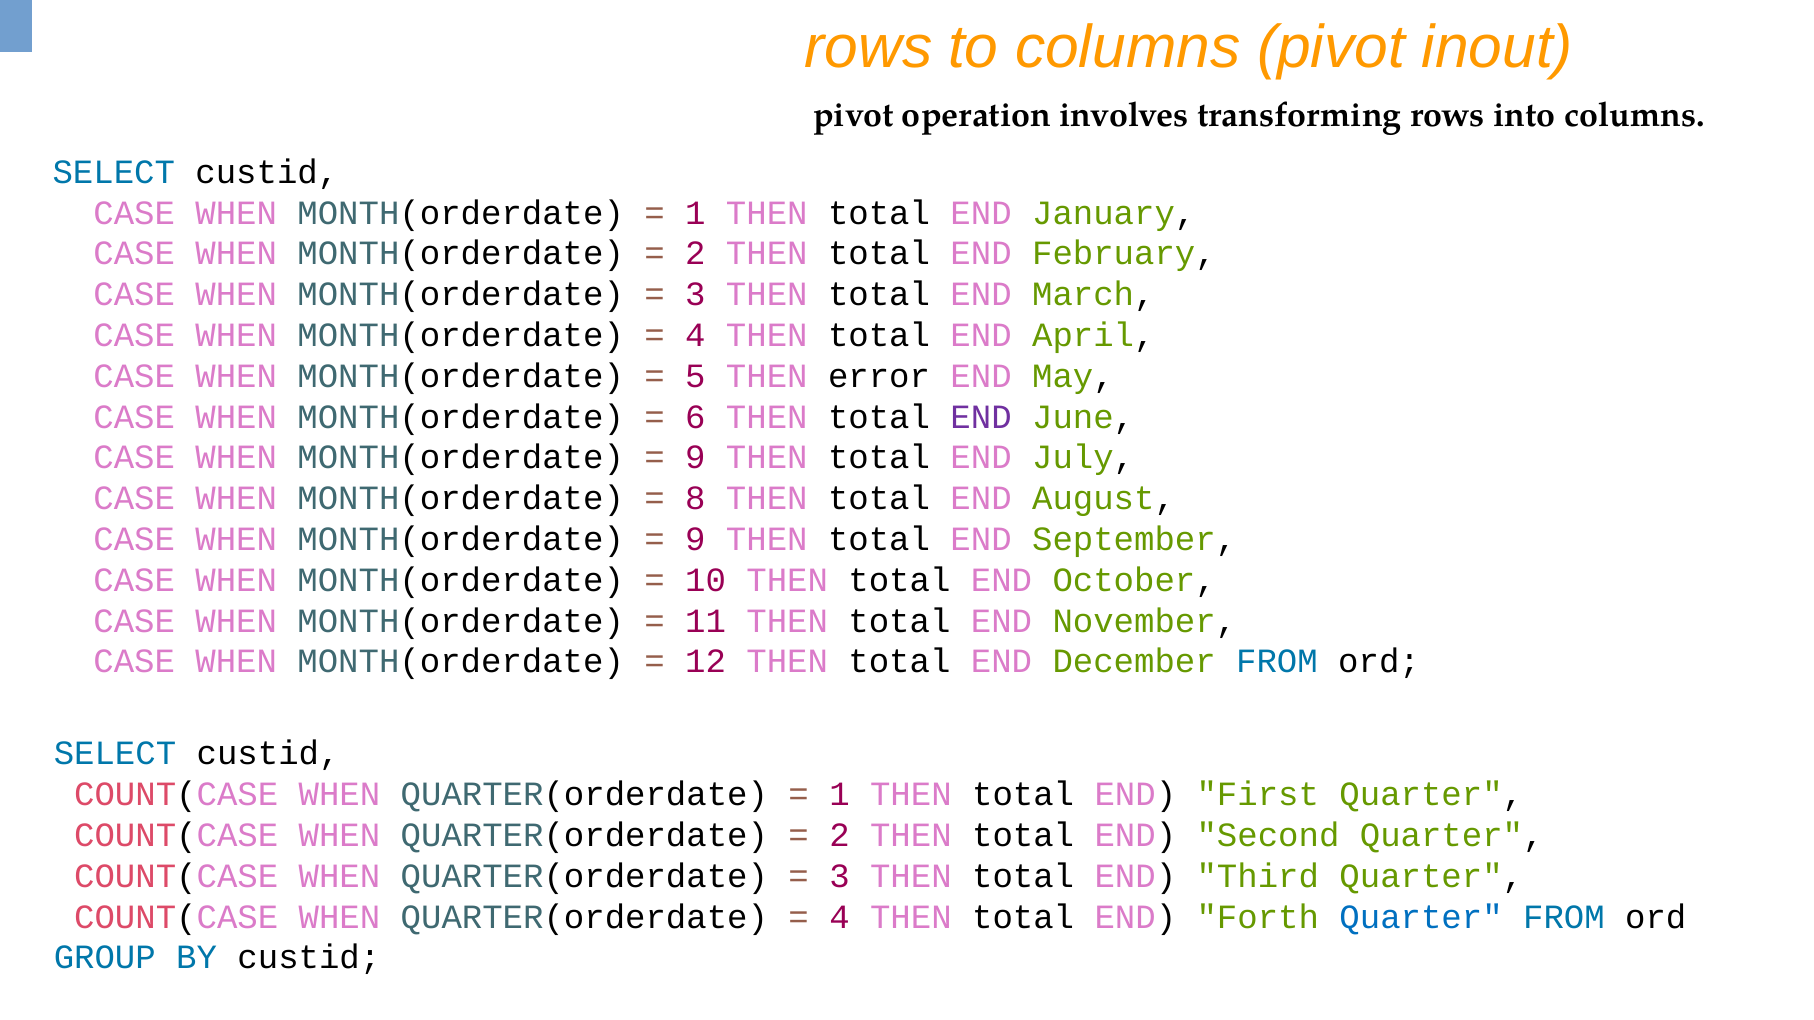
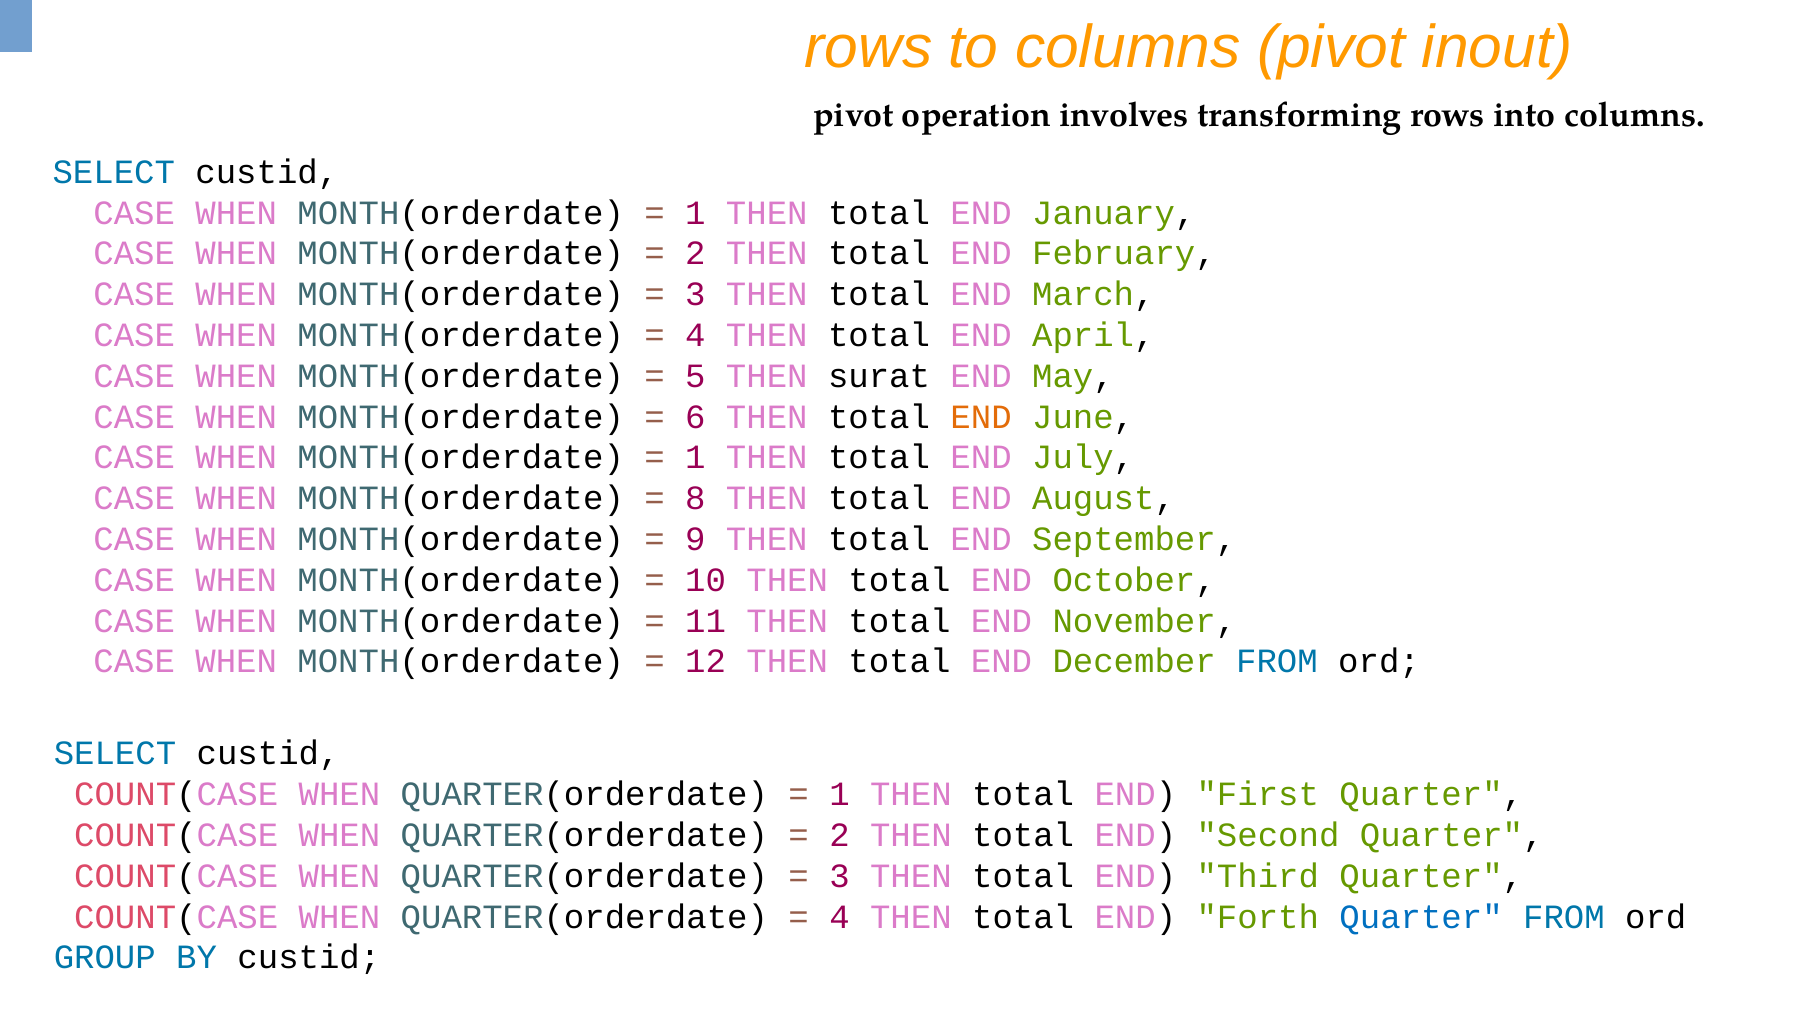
error: error -> surat
END at (981, 417) colour: purple -> orange
9 at (695, 458): 9 -> 1
